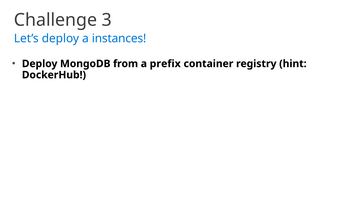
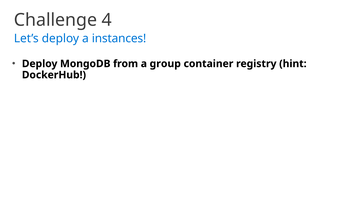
3: 3 -> 4
prefix: prefix -> group
